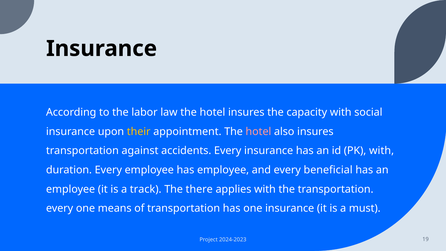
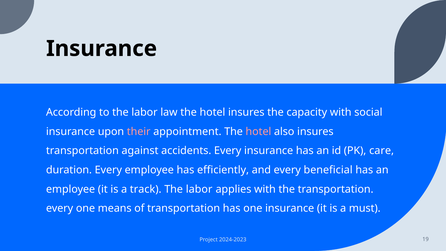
their colour: yellow -> pink
PK with: with -> care
has employee: employee -> efficiently
there at (199, 189): there -> labor
